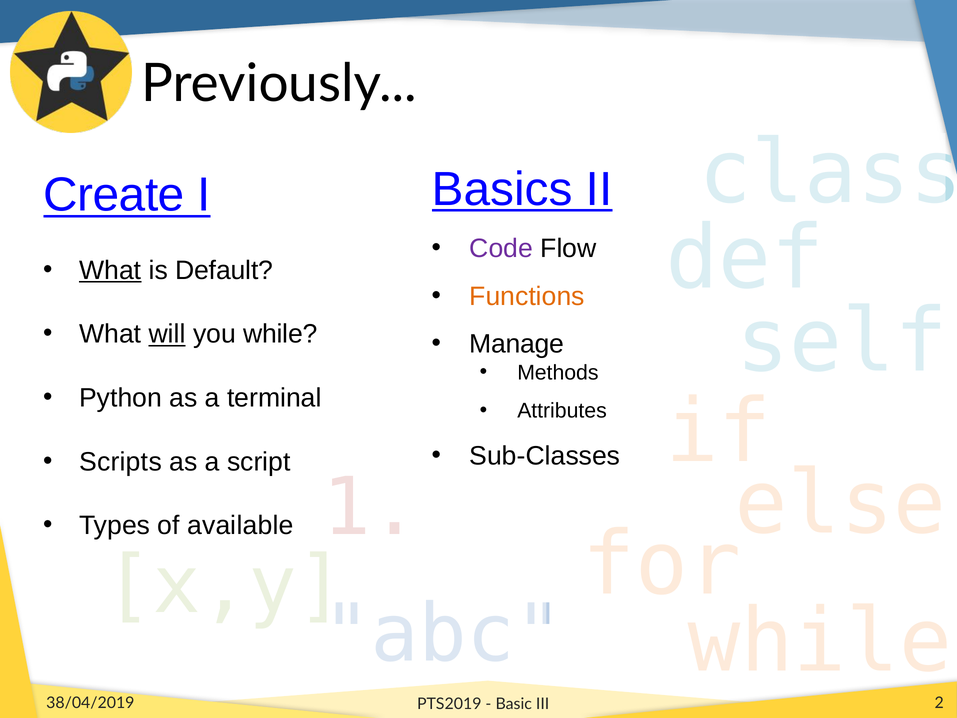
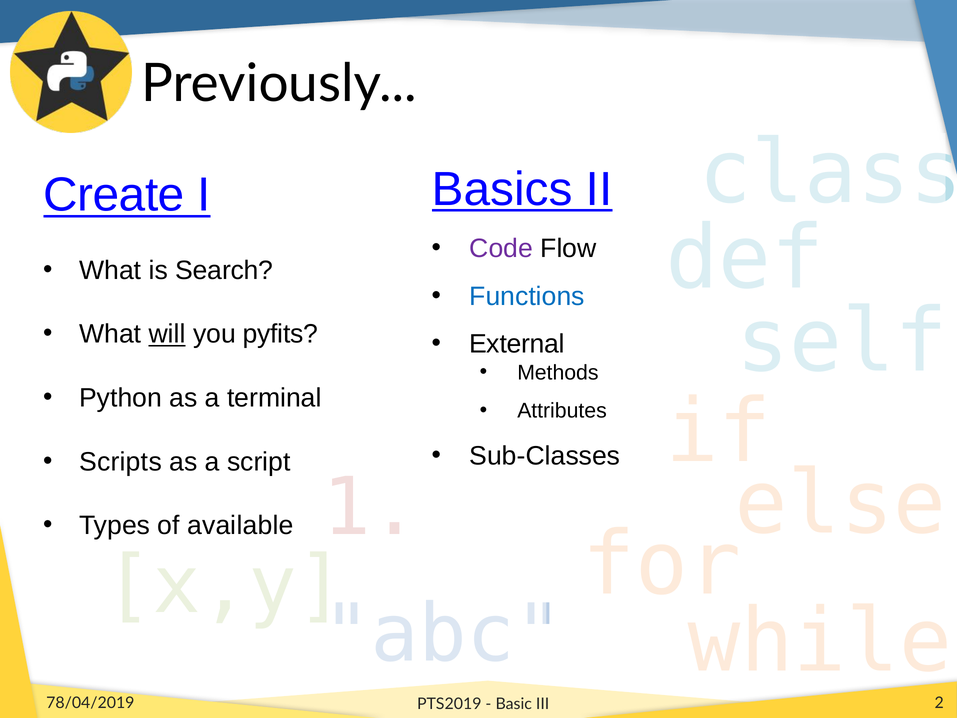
What at (110, 270) underline: present -> none
Default: Default -> Search
Functions colour: orange -> blue
you while: while -> pyfits
Manage: Manage -> External
38/04/2019: 38/04/2019 -> 78/04/2019
